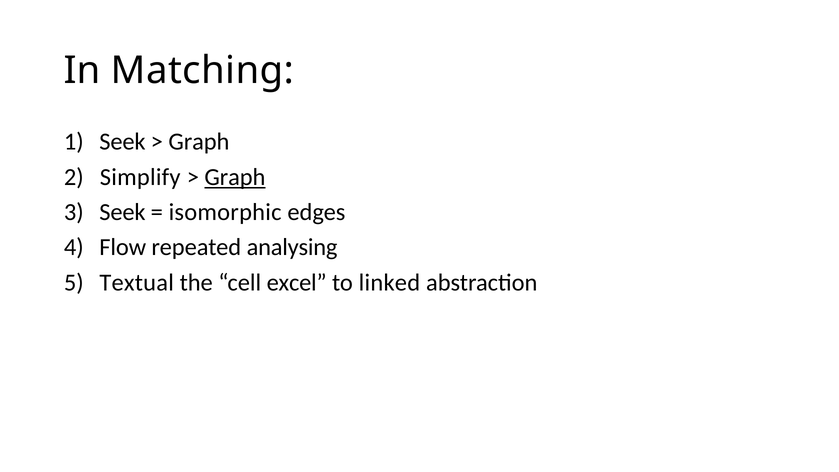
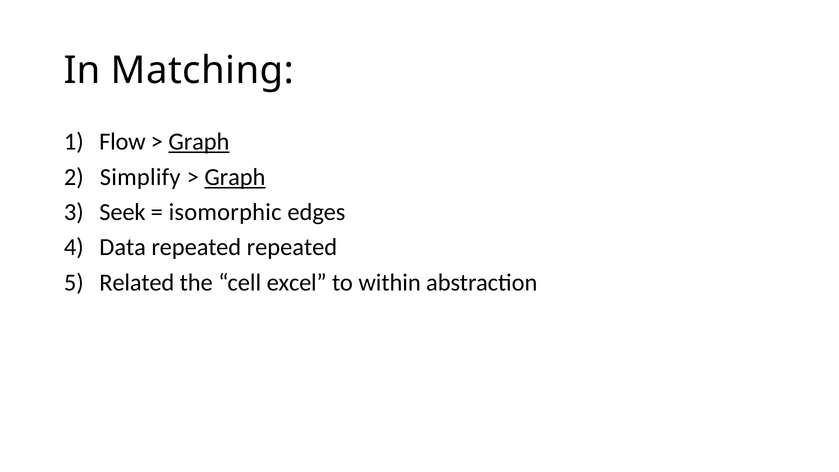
Seek at (122, 142): Seek -> Flow
Graph at (199, 142) underline: none -> present
Flow: Flow -> Data
repeated analysing: analysing -> repeated
Textual: Textual -> Related
linked: linked -> within
